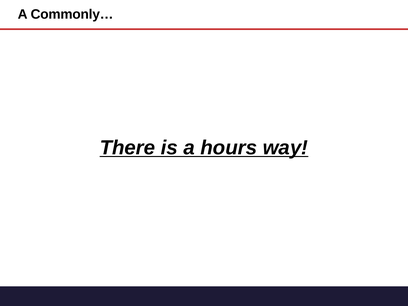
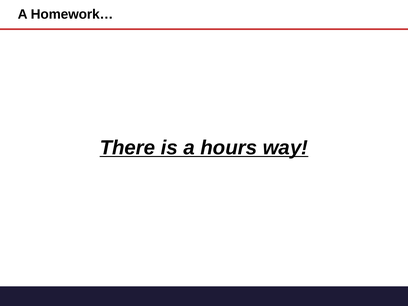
Commonly…: Commonly… -> Homework…
